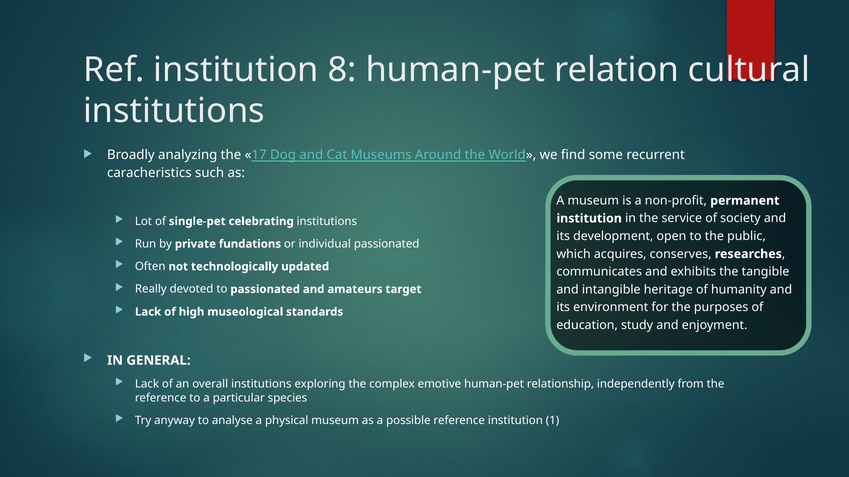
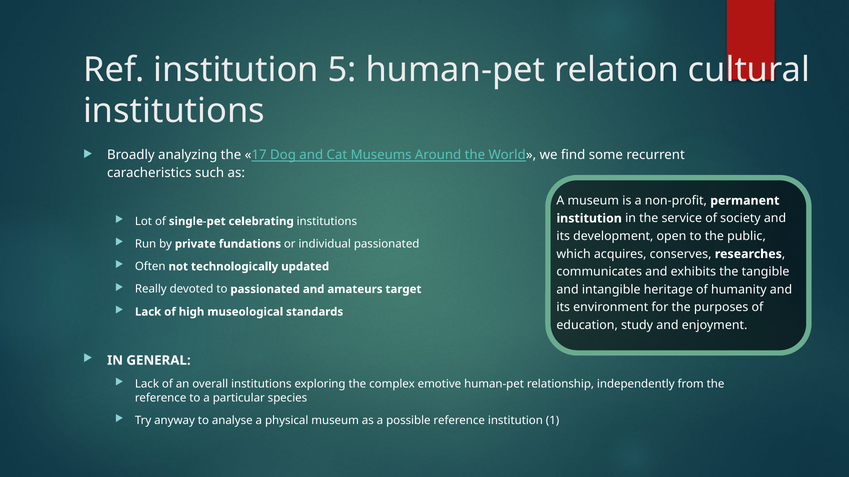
8: 8 -> 5
